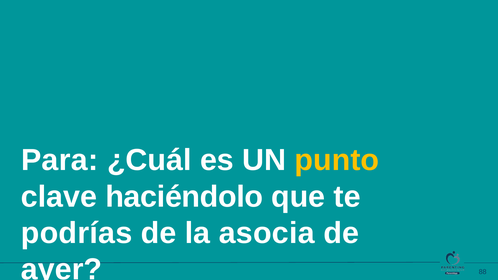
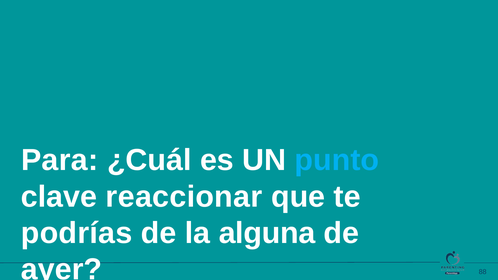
punto colour: yellow -> light blue
haciéndolo: haciéndolo -> reaccionar
asocia: asocia -> alguna
